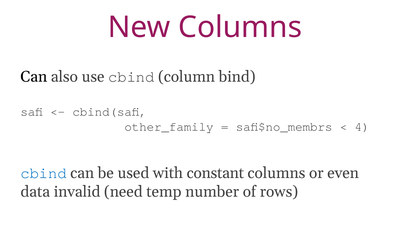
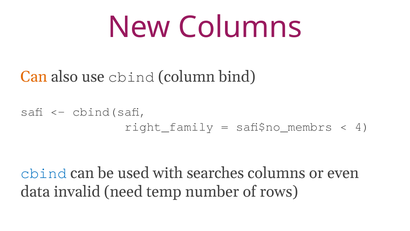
Can at (34, 77) colour: black -> orange
other_family: other_family -> right_family
constant: constant -> searches
